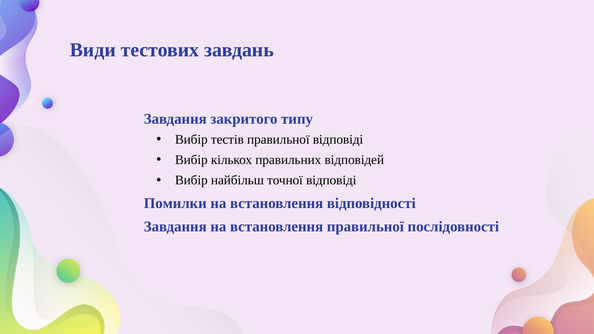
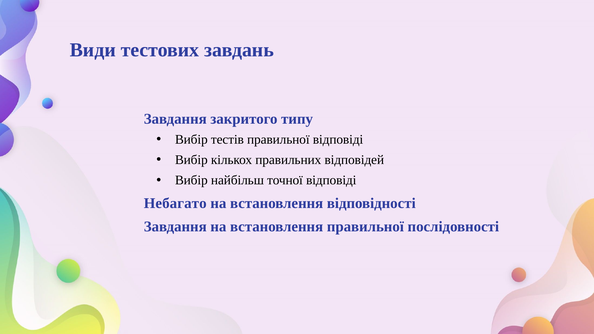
Помилки: Помилки -> Небагато
